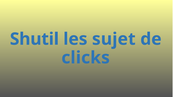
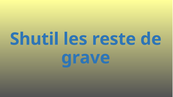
sujet: sujet -> reste
clicks: clicks -> grave
